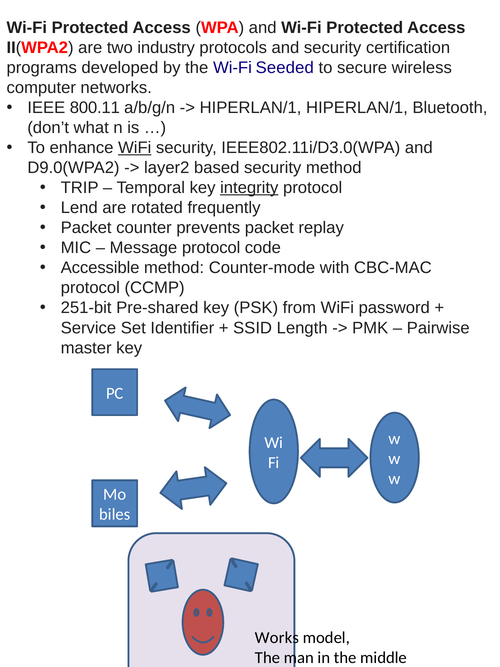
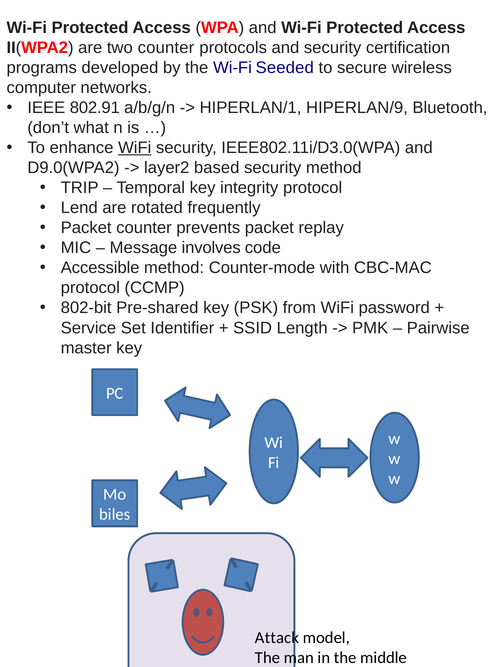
two industry: industry -> counter
800.11: 800.11 -> 802.91
HIPERLAN/1 HIPERLAN/1: HIPERLAN/1 -> HIPERLAN/9
integrity underline: present -> none
Message protocol: protocol -> involves
251-bit: 251-bit -> 802-bit
Works: Works -> Attack
